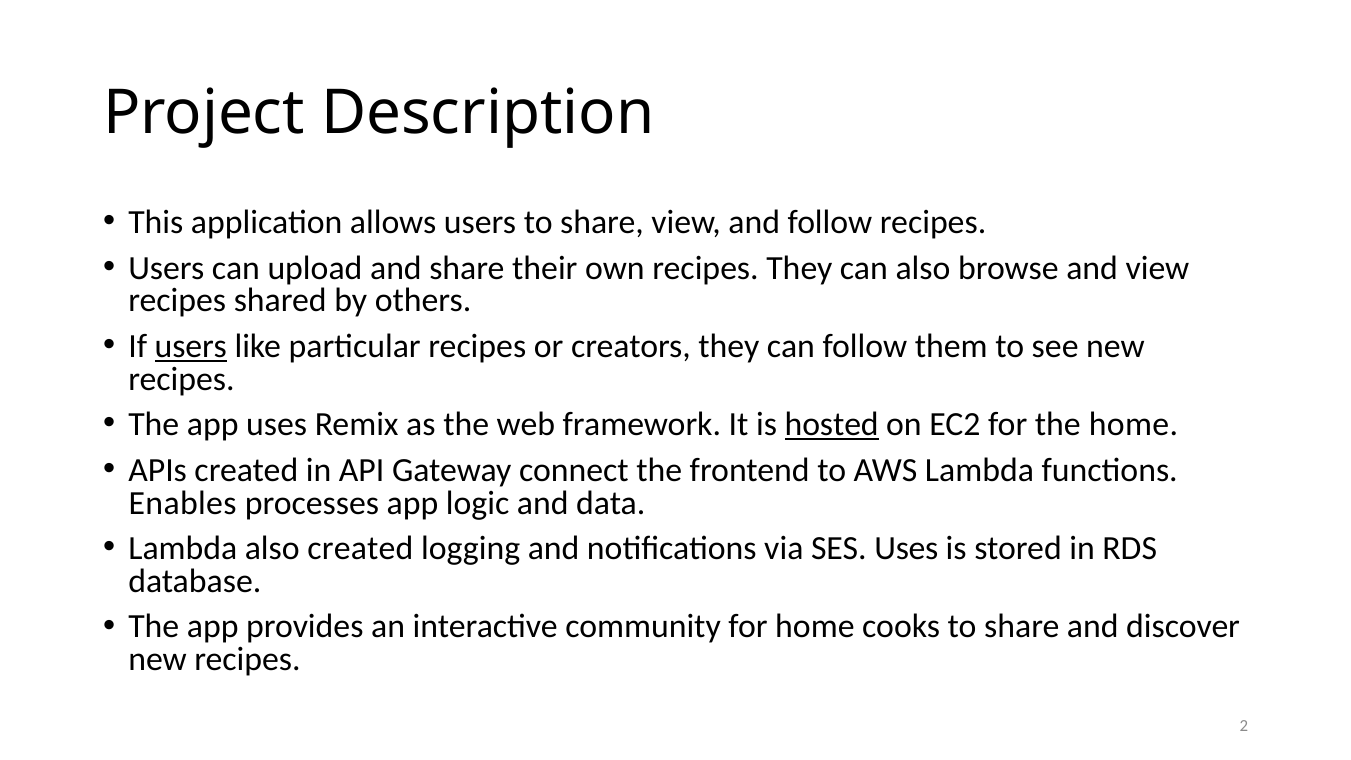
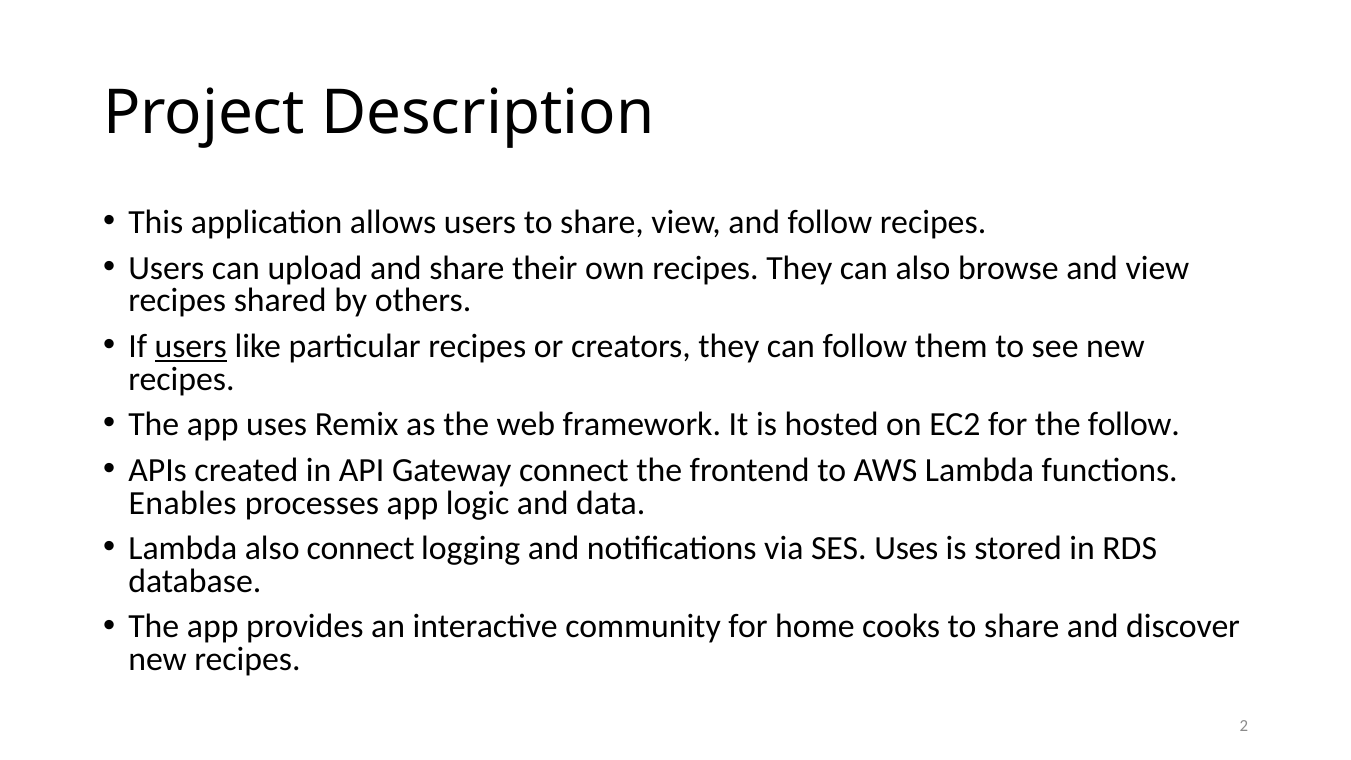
hosted underline: present -> none
the home: home -> follow
also created: created -> connect
